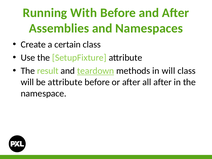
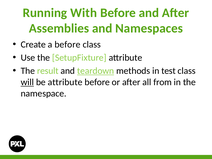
a certain: certain -> before
in will: will -> test
will at (27, 82) underline: none -> present
all after: after -> from
